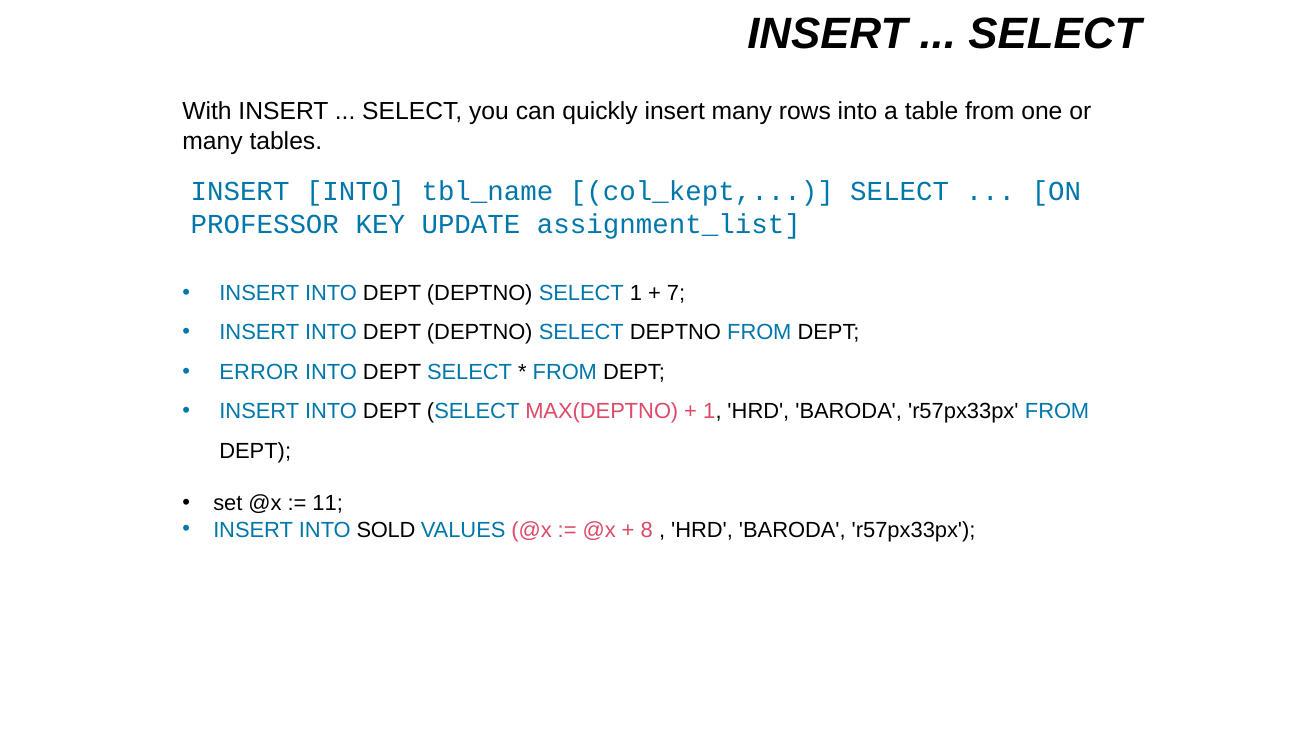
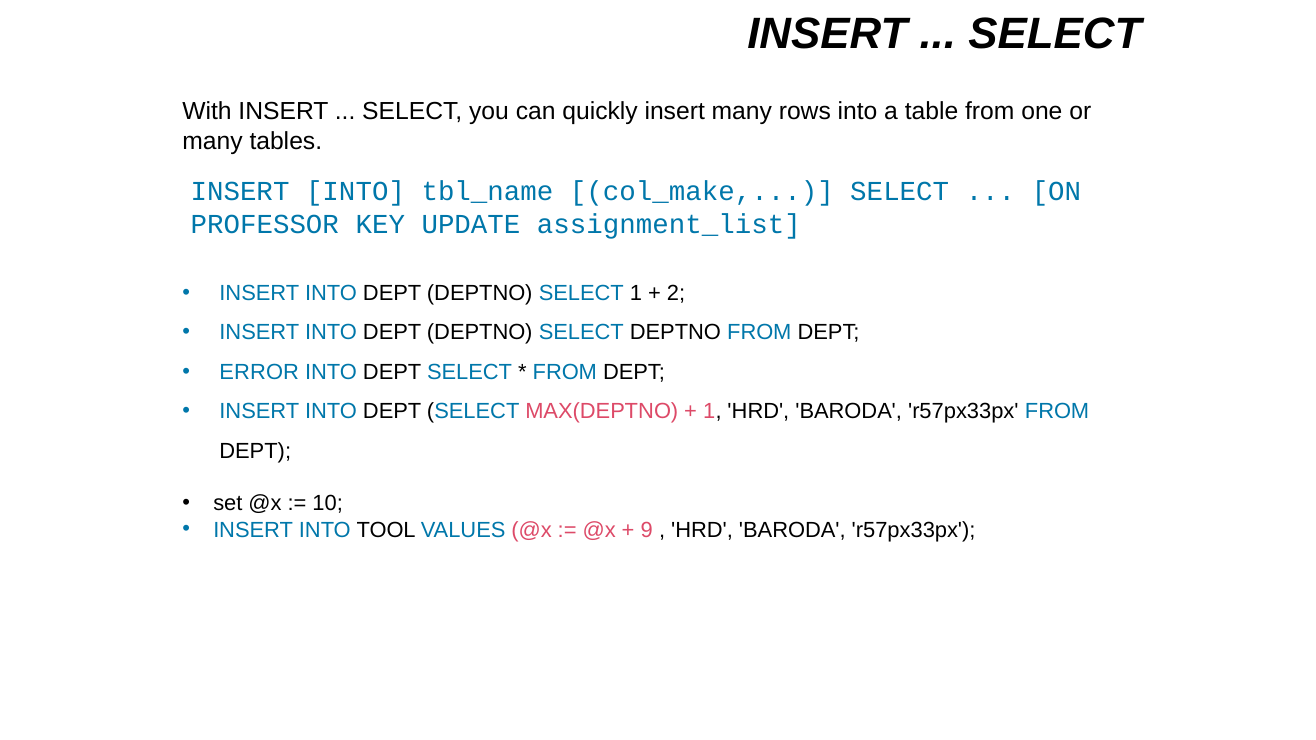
col_kept: col_kept -> col_make
7: 7 -> 2
11: 11 -> 10
SOLD: SOLD -> TOOL
8: 8 -> 9
